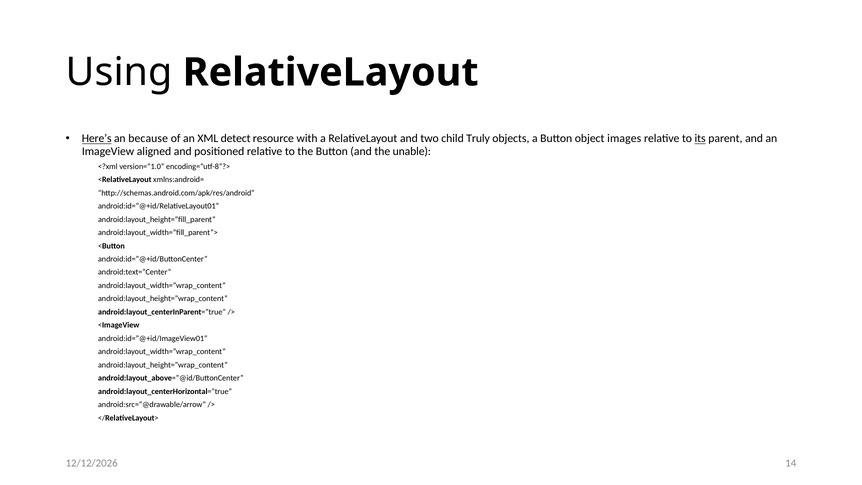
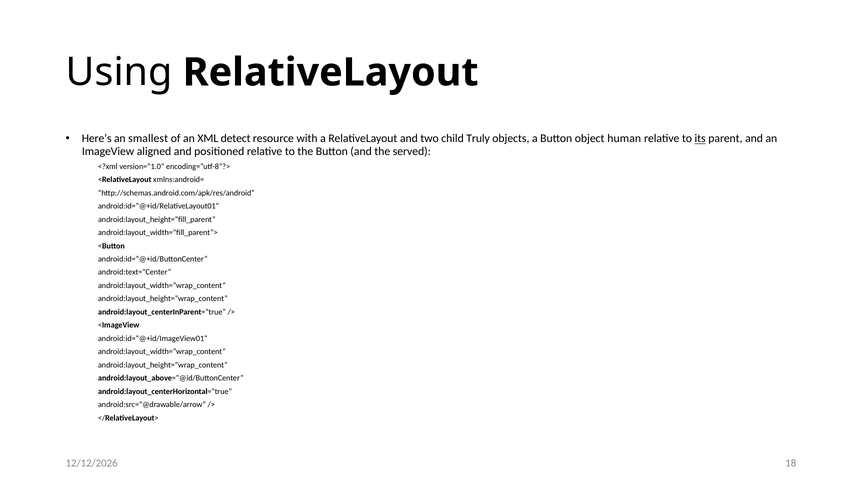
Here’s underline: present -> none
because: because -> smallest
images: images -> human
unable: unable -> served
14: 14 -> 18
